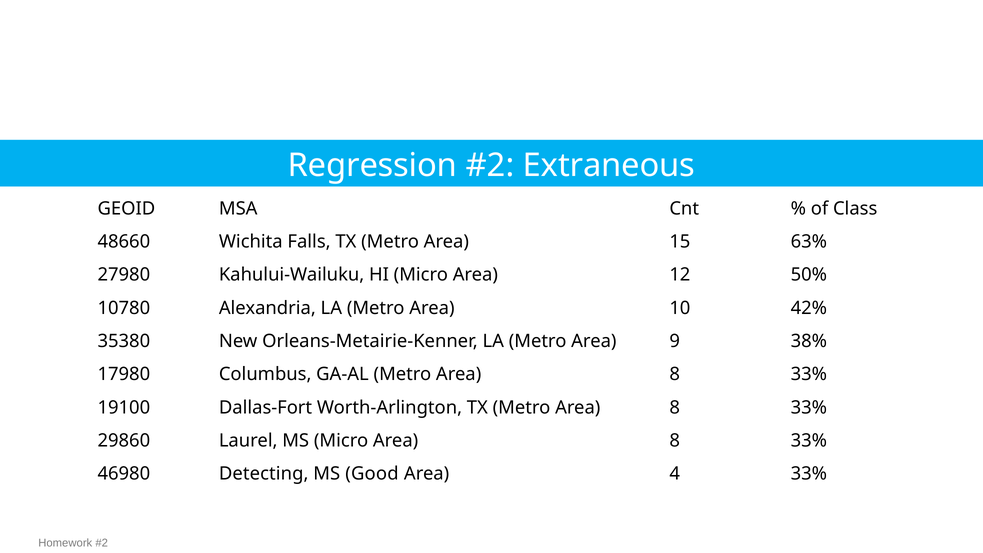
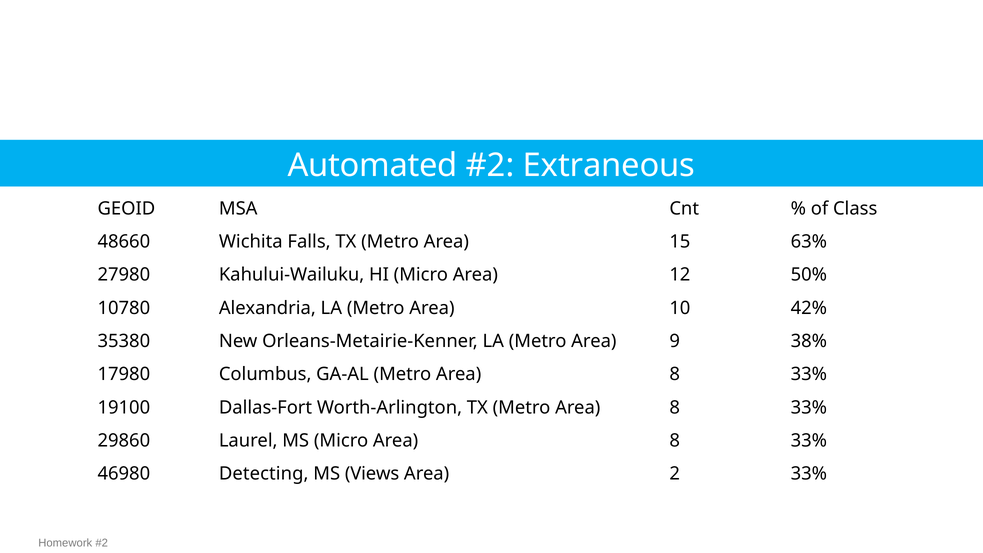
Regression: Regression -> Automated
Good: Good -> Views
4: 4 -> 2
